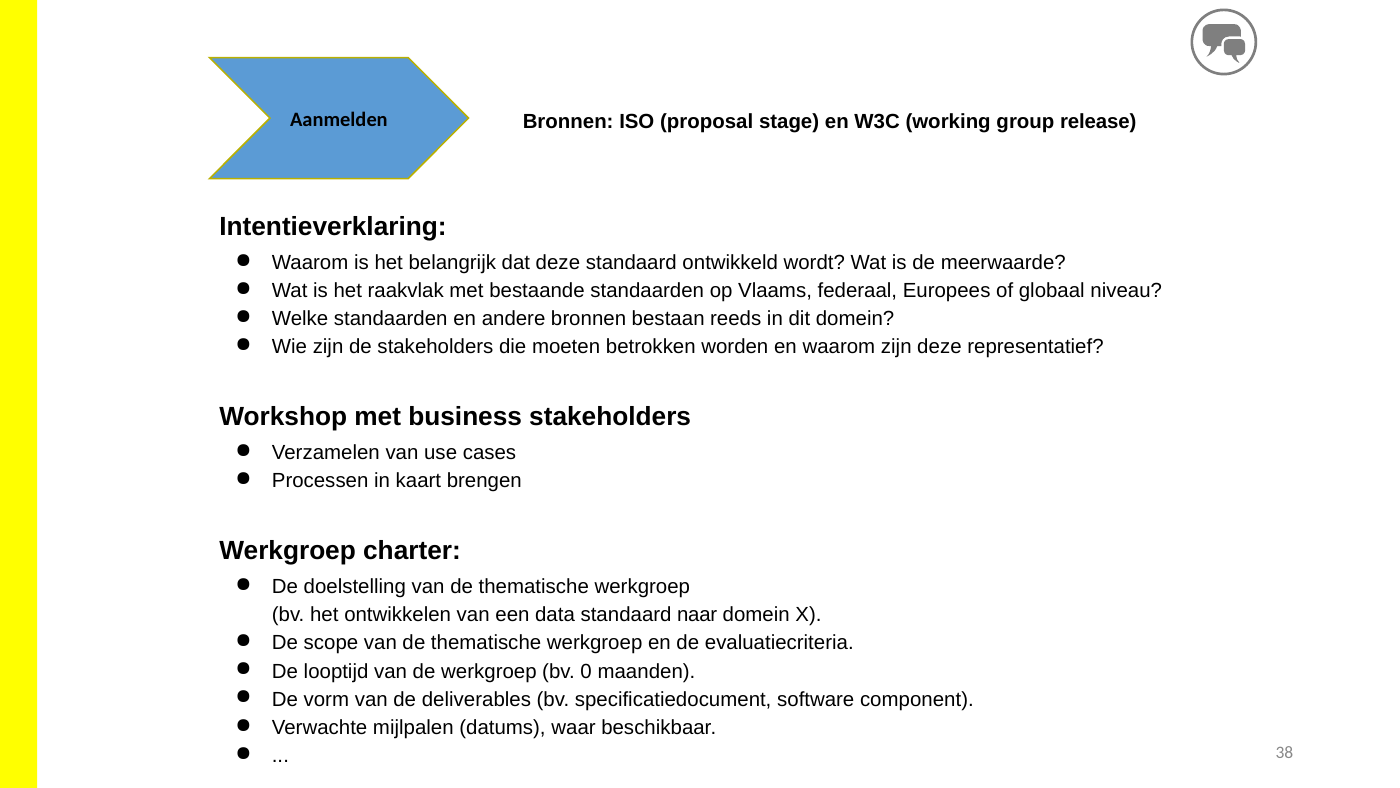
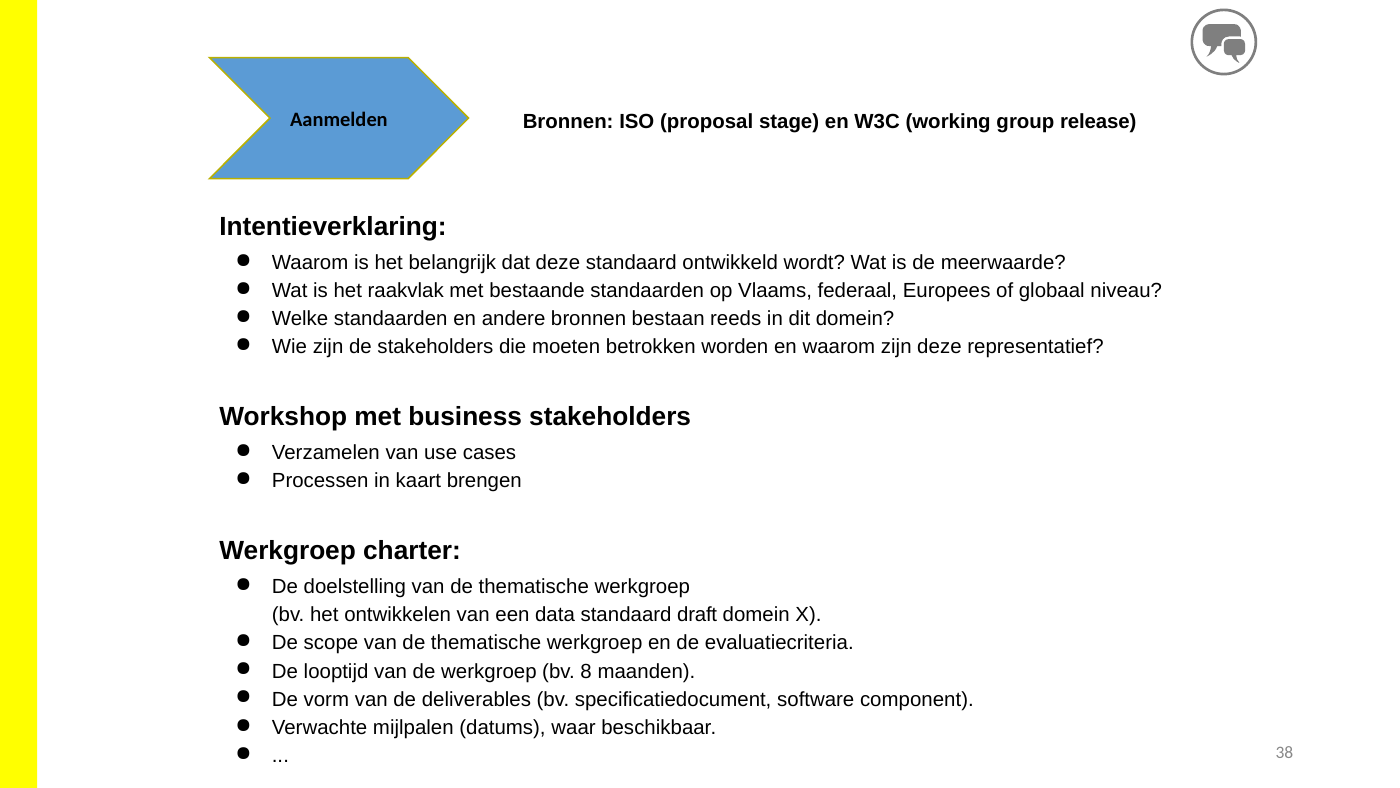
naar: naar -> draft
0: 0 -> 8
